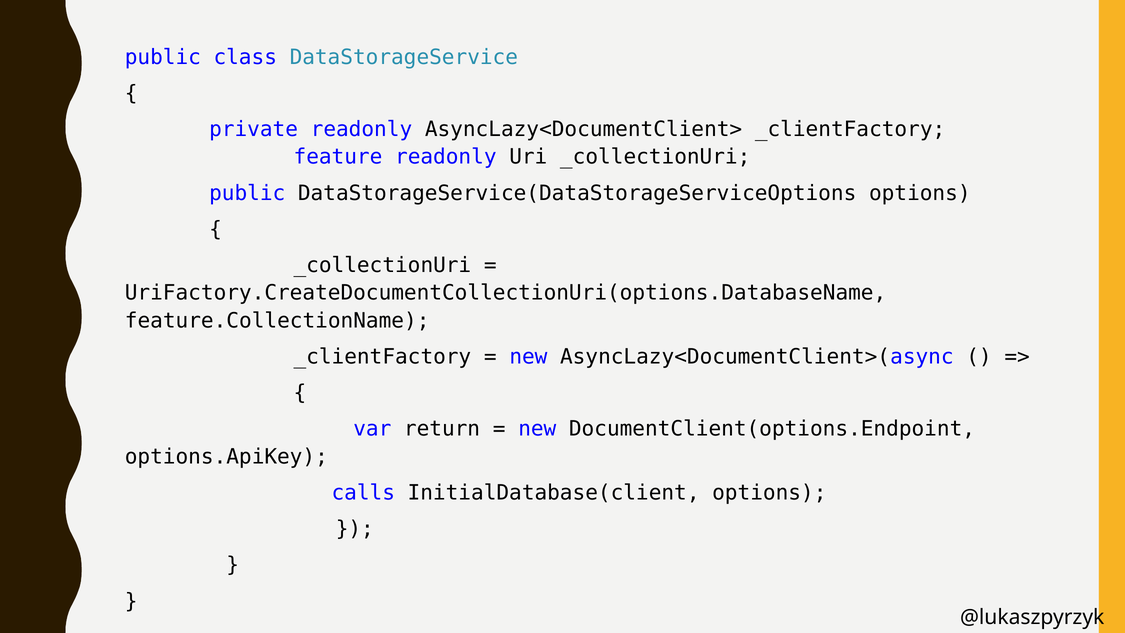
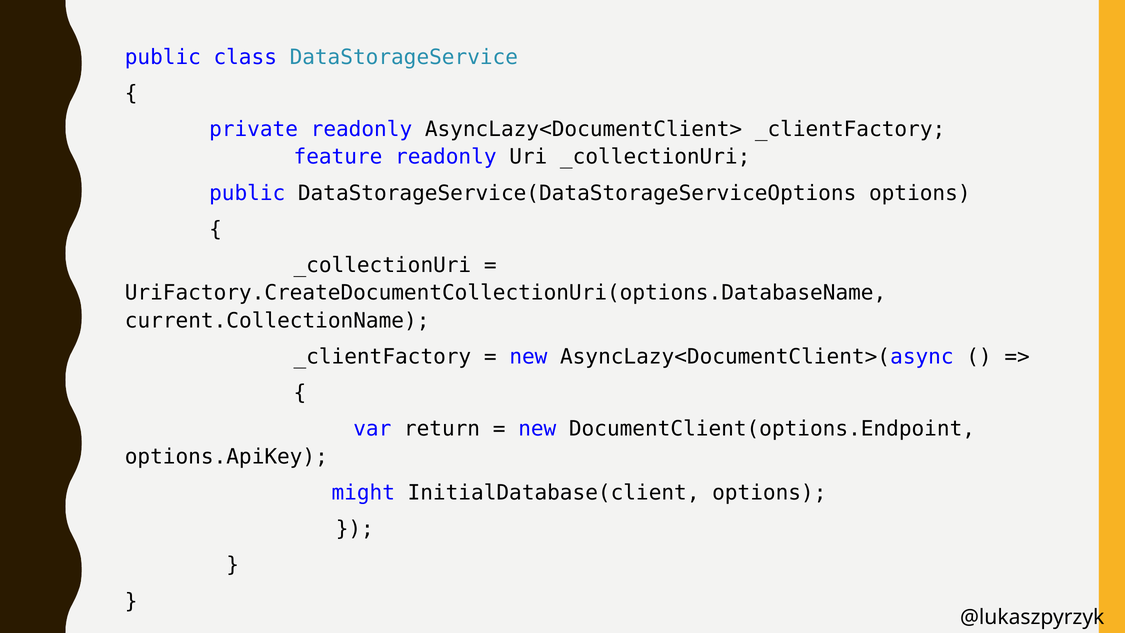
feature.CollectionName: feature.CollectionName -> current.CollectionName
calls: calls -> might
